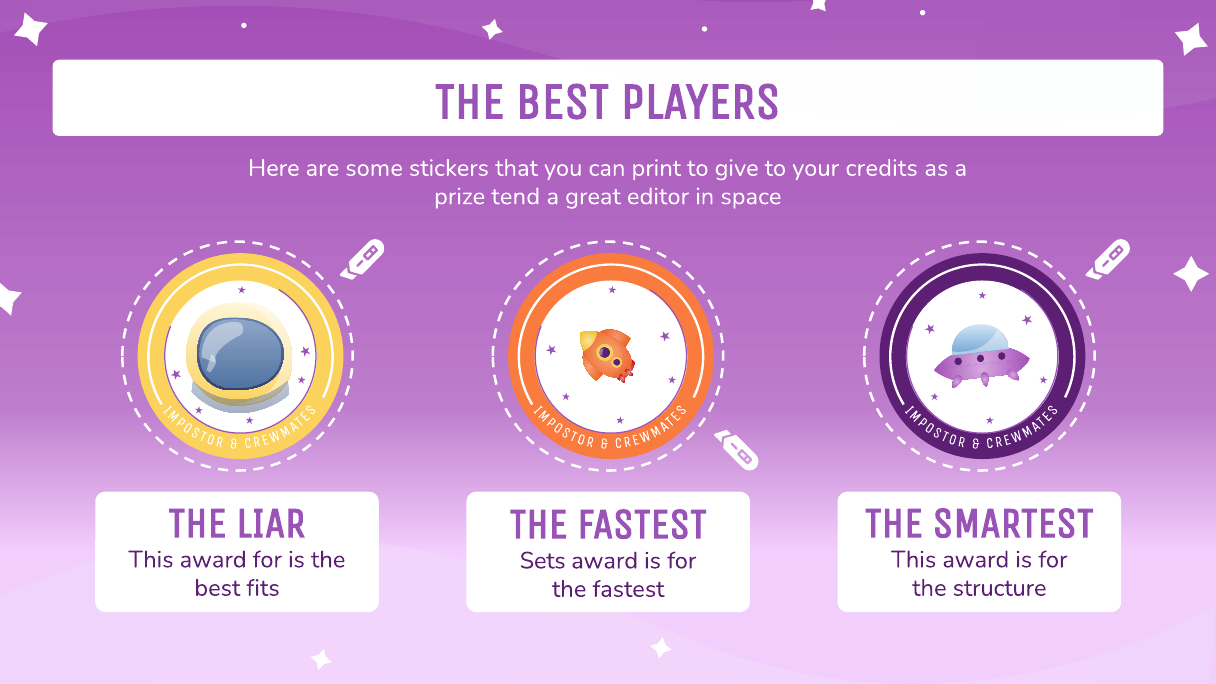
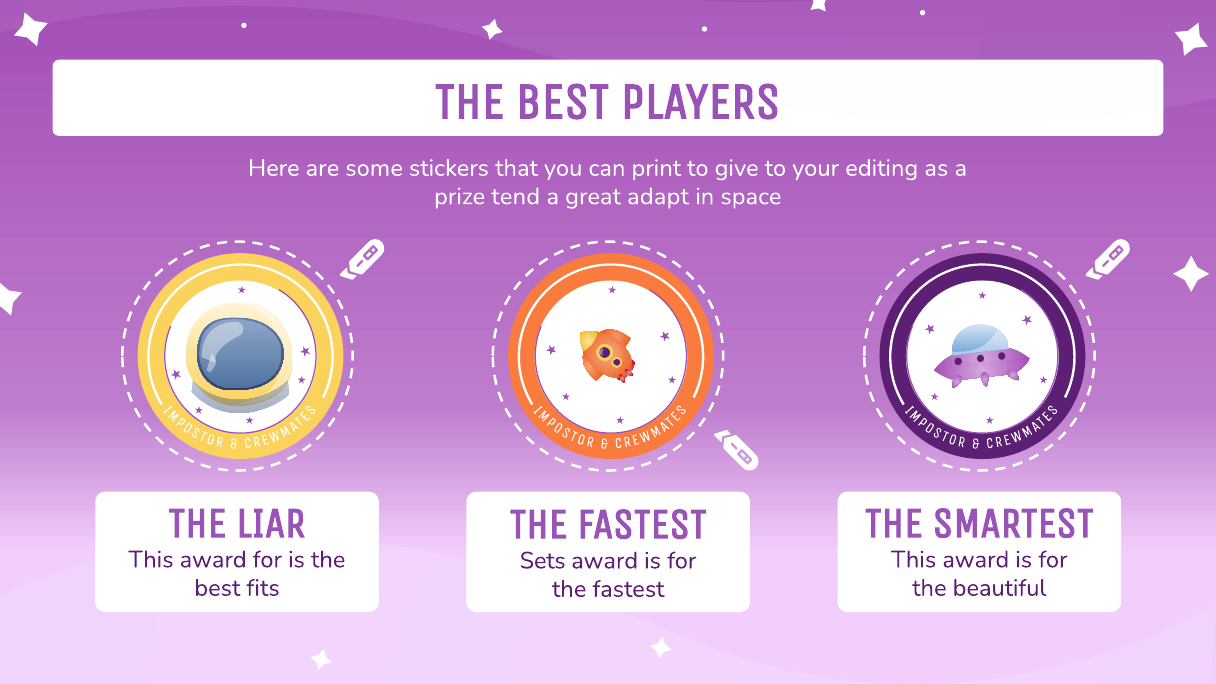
credits: credits -> editing
editor: editor -> adapt
structure: structure -> beautiful
